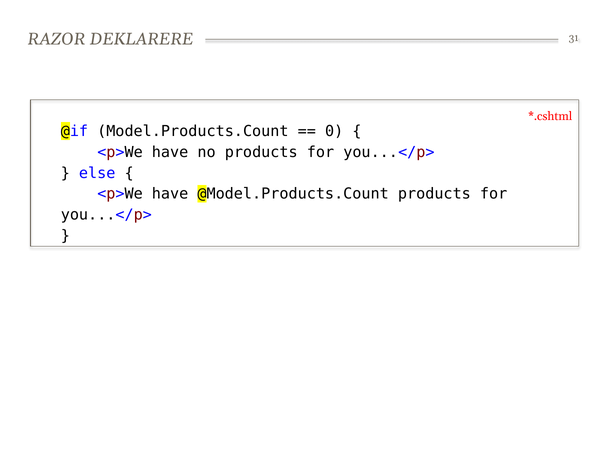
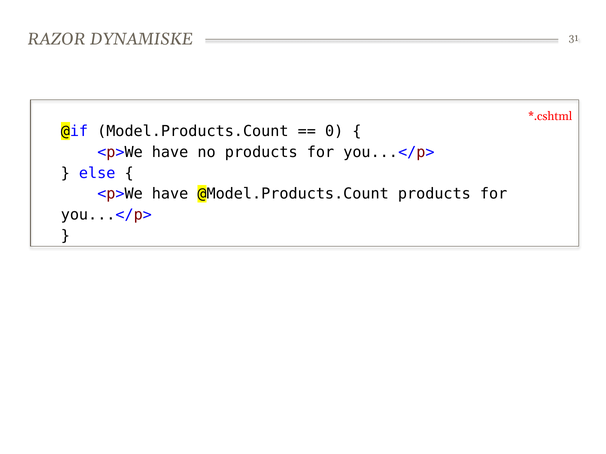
DEKLARERE: DEKLARERE -> DYNAMISKE
